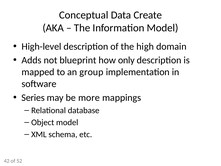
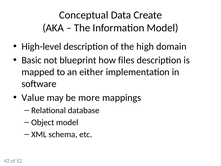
Adds: Adds -> Basic
only: only -> files
group: group -> either
Series: Series -> Value
